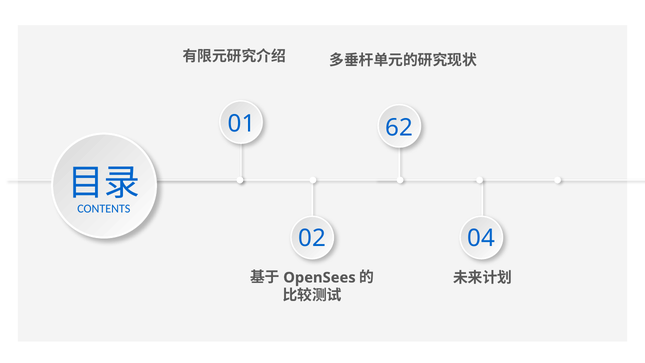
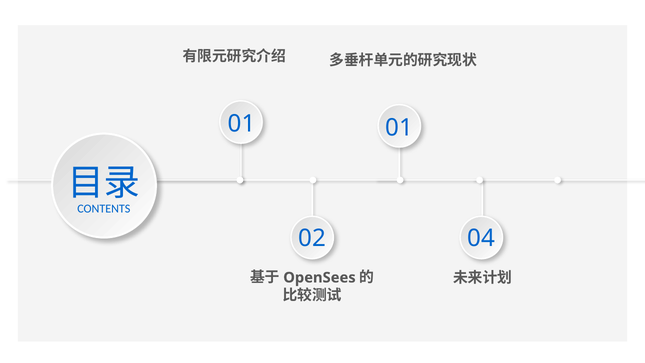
01 62: 62 -> 01
